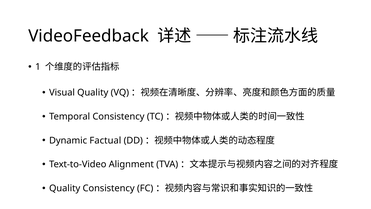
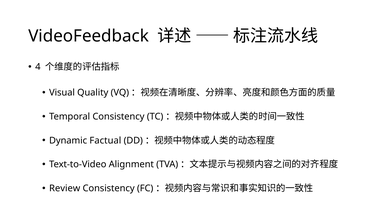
1: 1 -> 4
Quality at (65, 188): Quality -> Review
